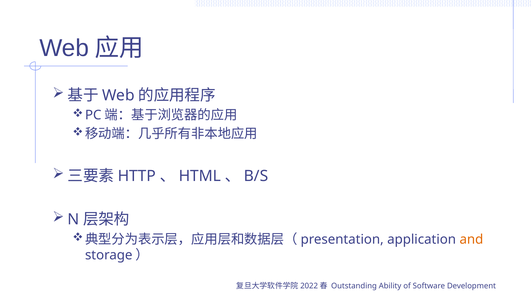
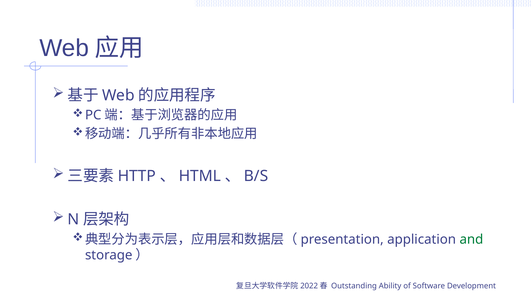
and colour: orange -> green
